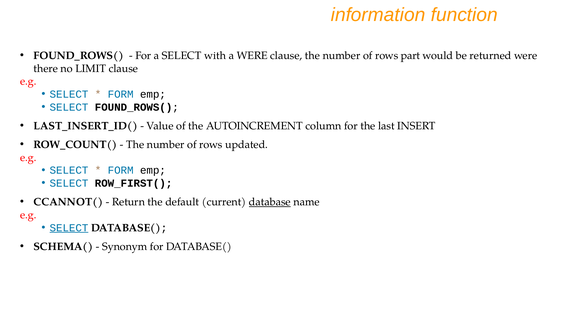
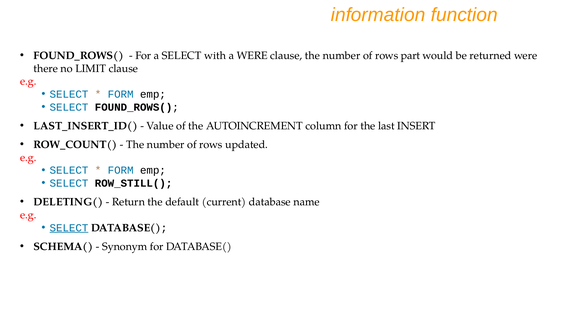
ROW_FIRST(: ROW_FIRST( -> ROW_STILL(
CCANNOT(: CCANNOT( -> DELETING(
database underline: present -> none
